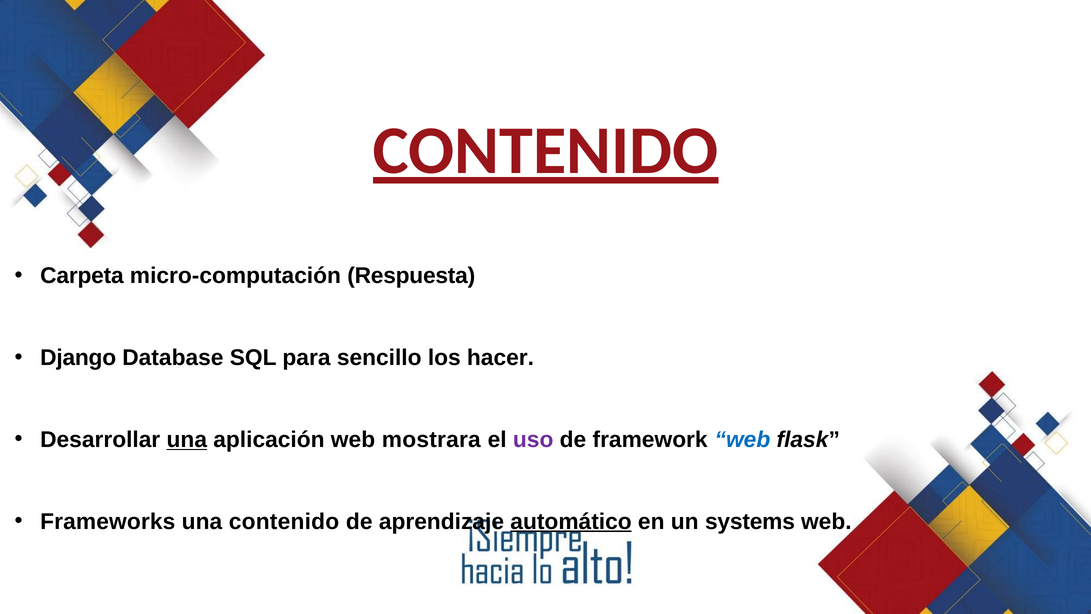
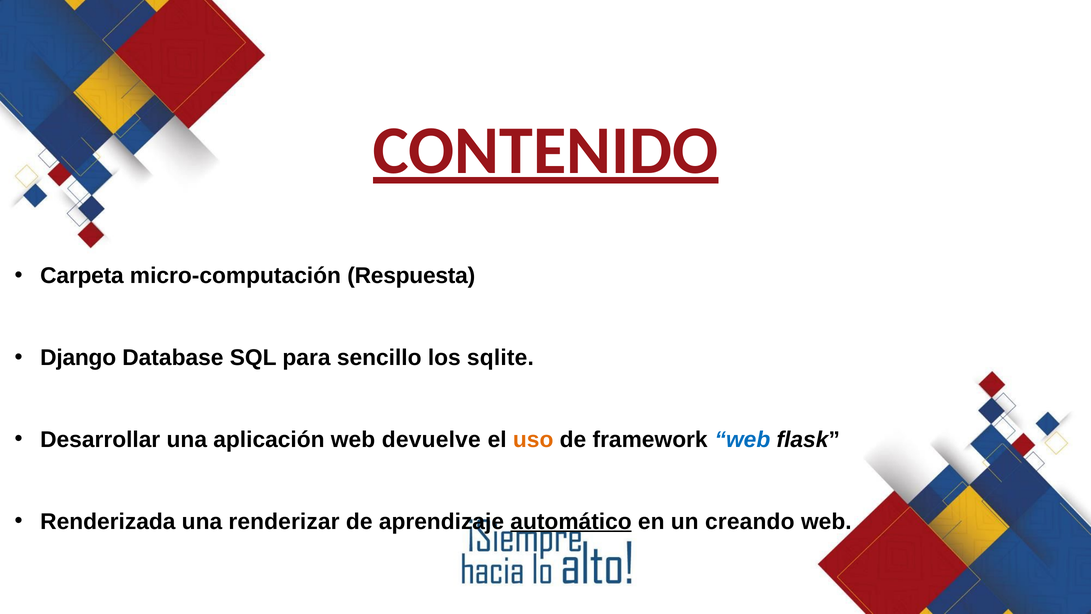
hacer: hacer -> sqlite
una at (187, 439) underline: present -> none
mostrara: mostrara -> devuelve
uso colour: purple -> orange
Frameworks: Frameworks -> Renderizada
una contenido: contenido -> renderizar
systems: systems -> creando
